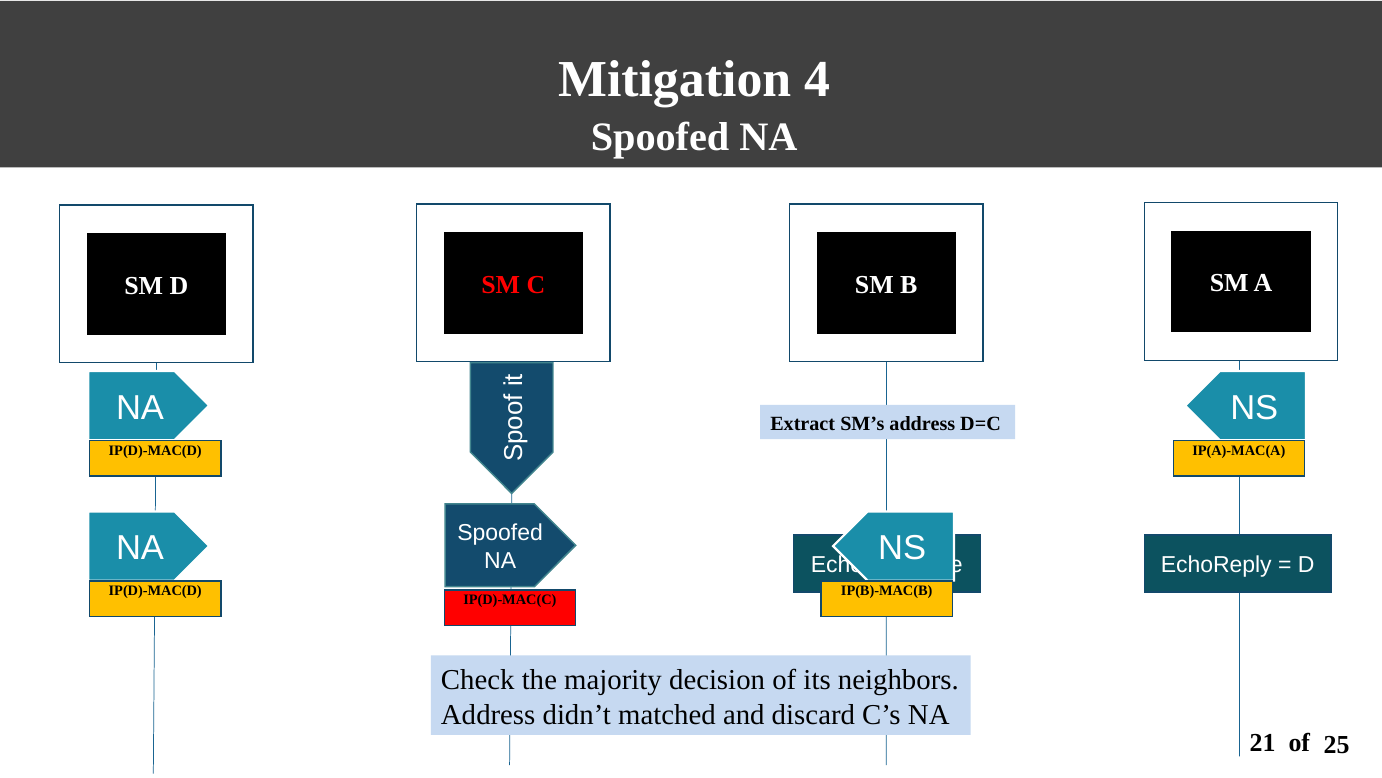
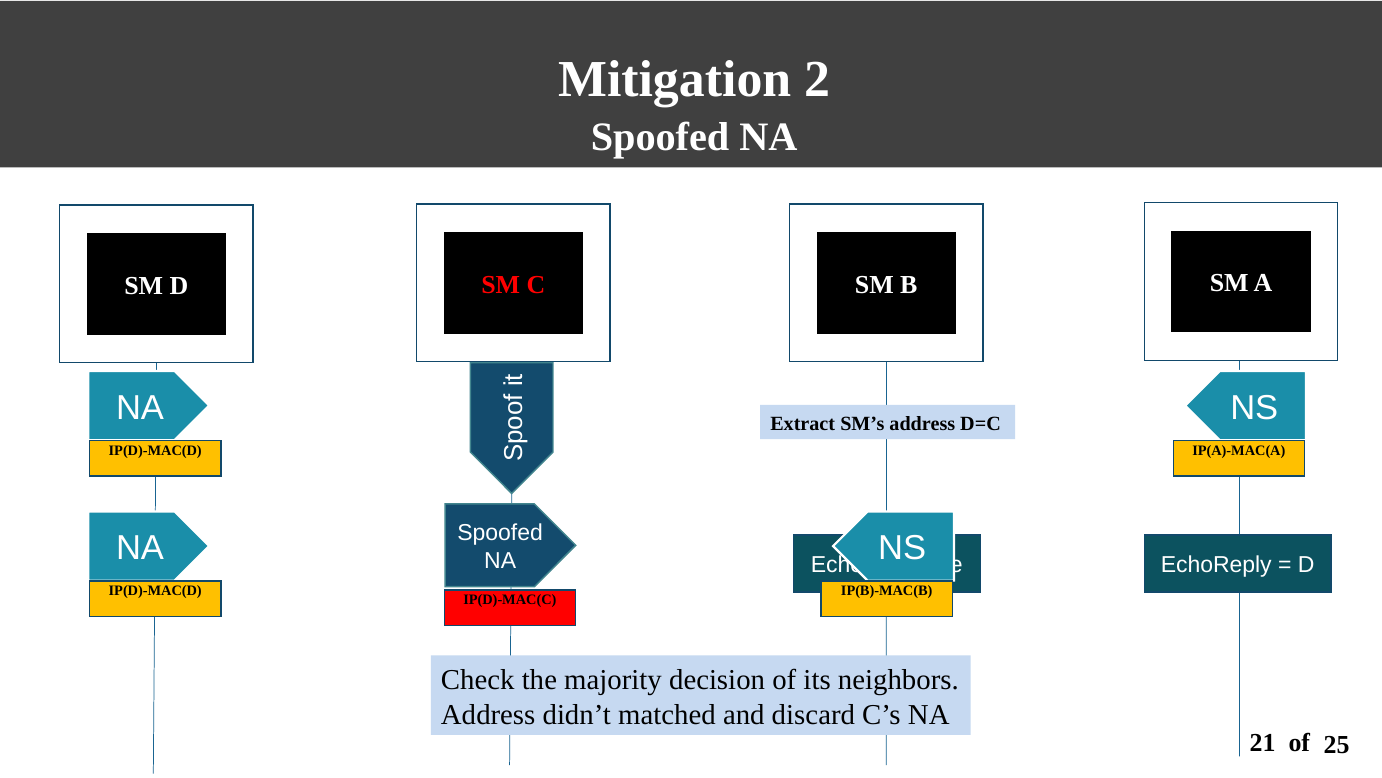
4: 4 -> 2
